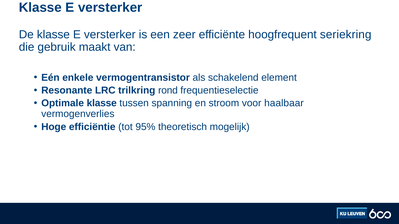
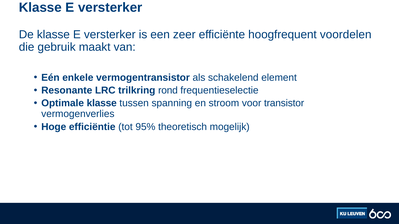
seriekring: seriekring -> voordelen
haalbaar: haalbaar -> transistor
